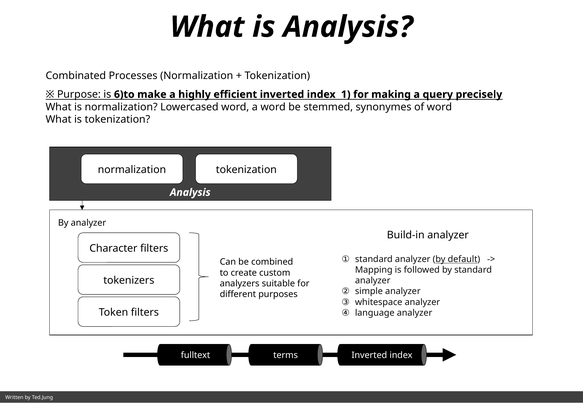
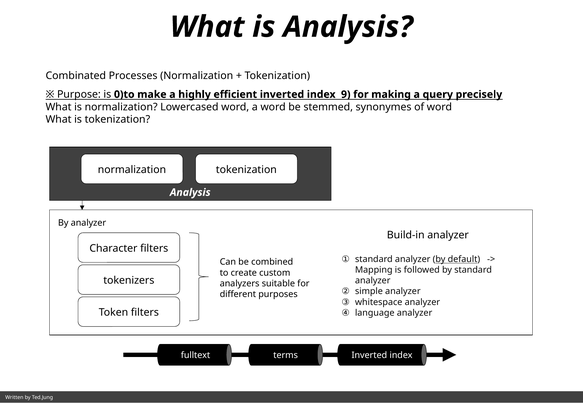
6)to: 6)to -> 0)to
1: 1 -> 9
